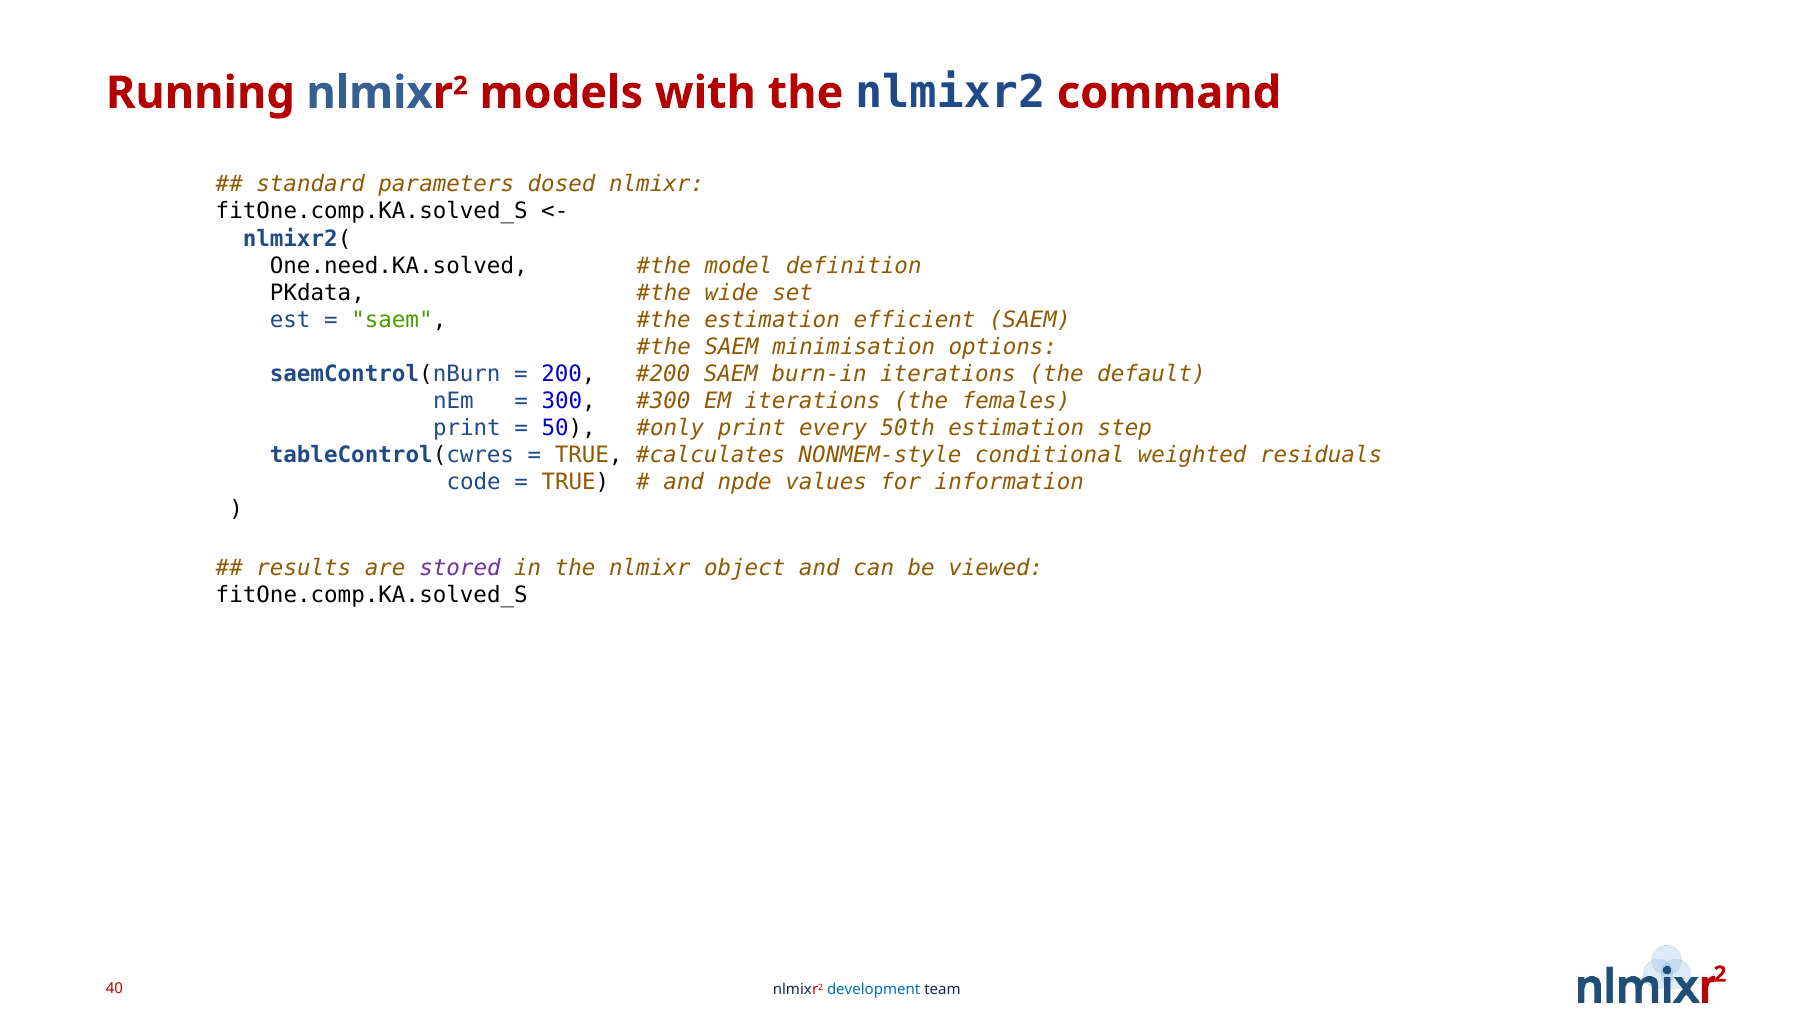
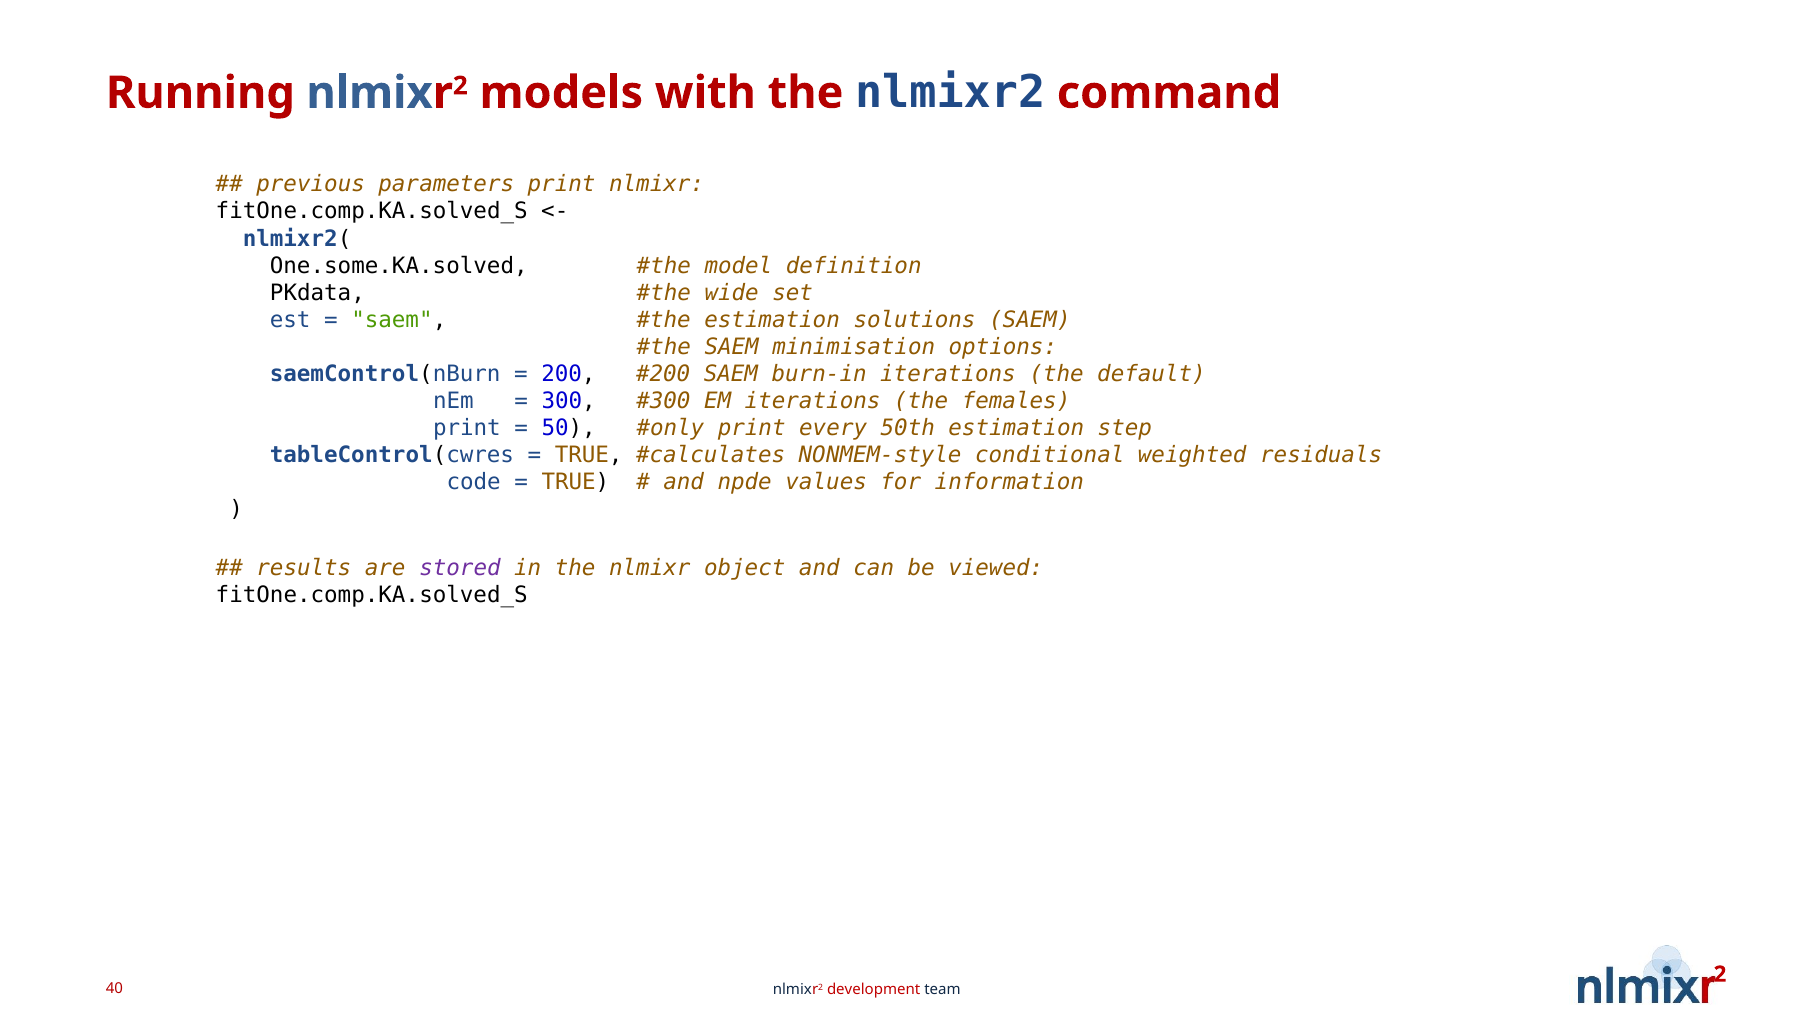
standard: standard -> previous
parameters dosed: dosed -> print
One.need.KA.solved: One.need.KA.solved -> One.some.KA.solved
efficient: efficient -> solutions
development colour: blue -> red
